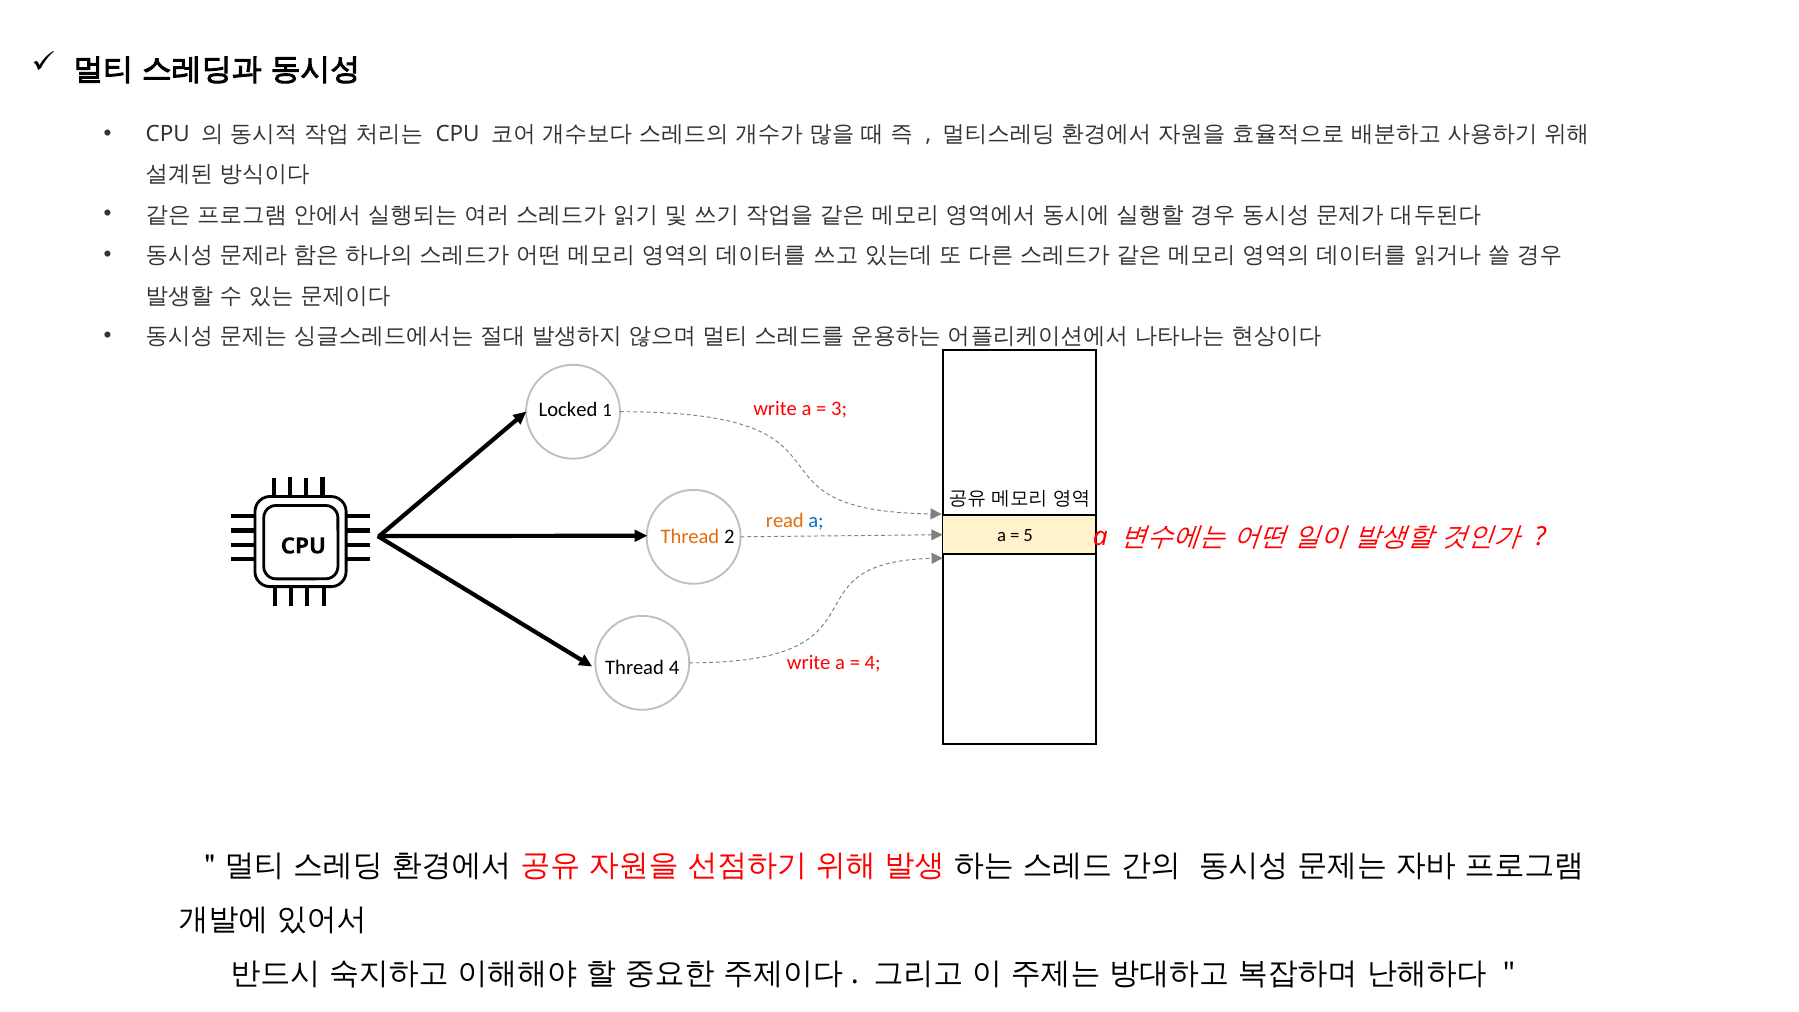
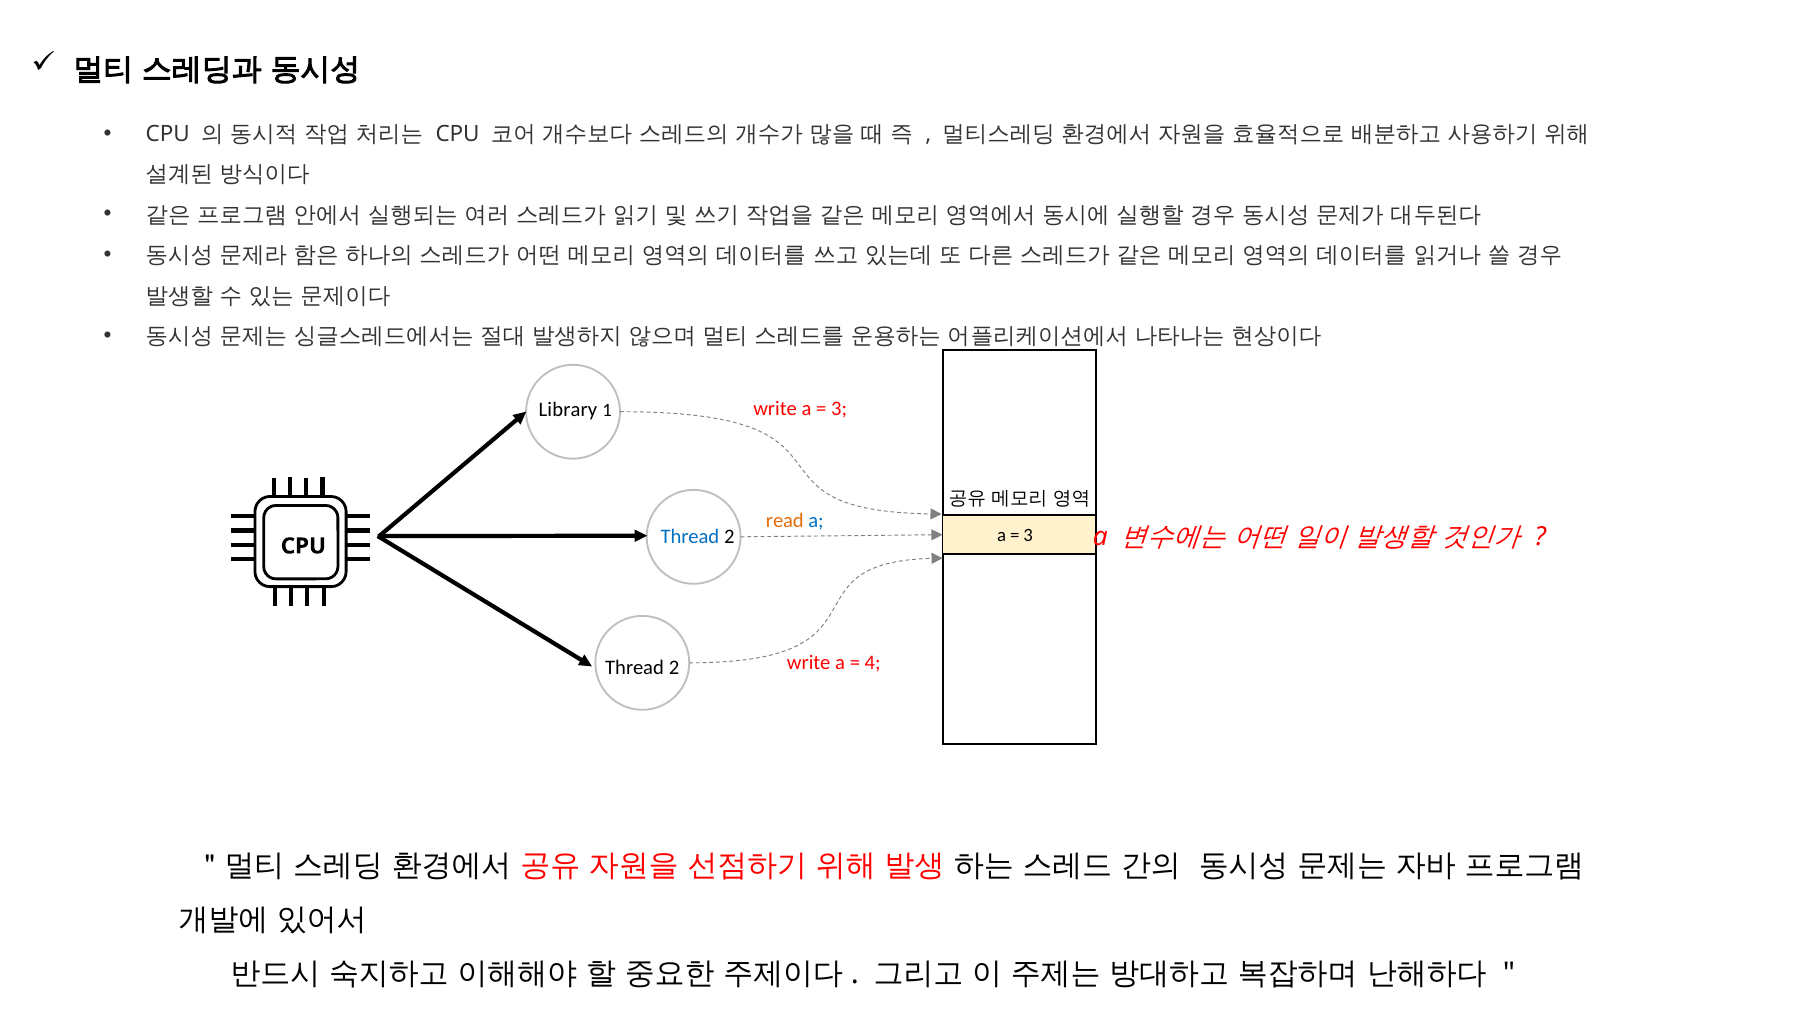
Locked: Locked -> Library
5 at (1028, 535): 5 -> 3
Thread at (690, 537) colour: orange -> blue
4 at (674, 668): 4 -> 2
